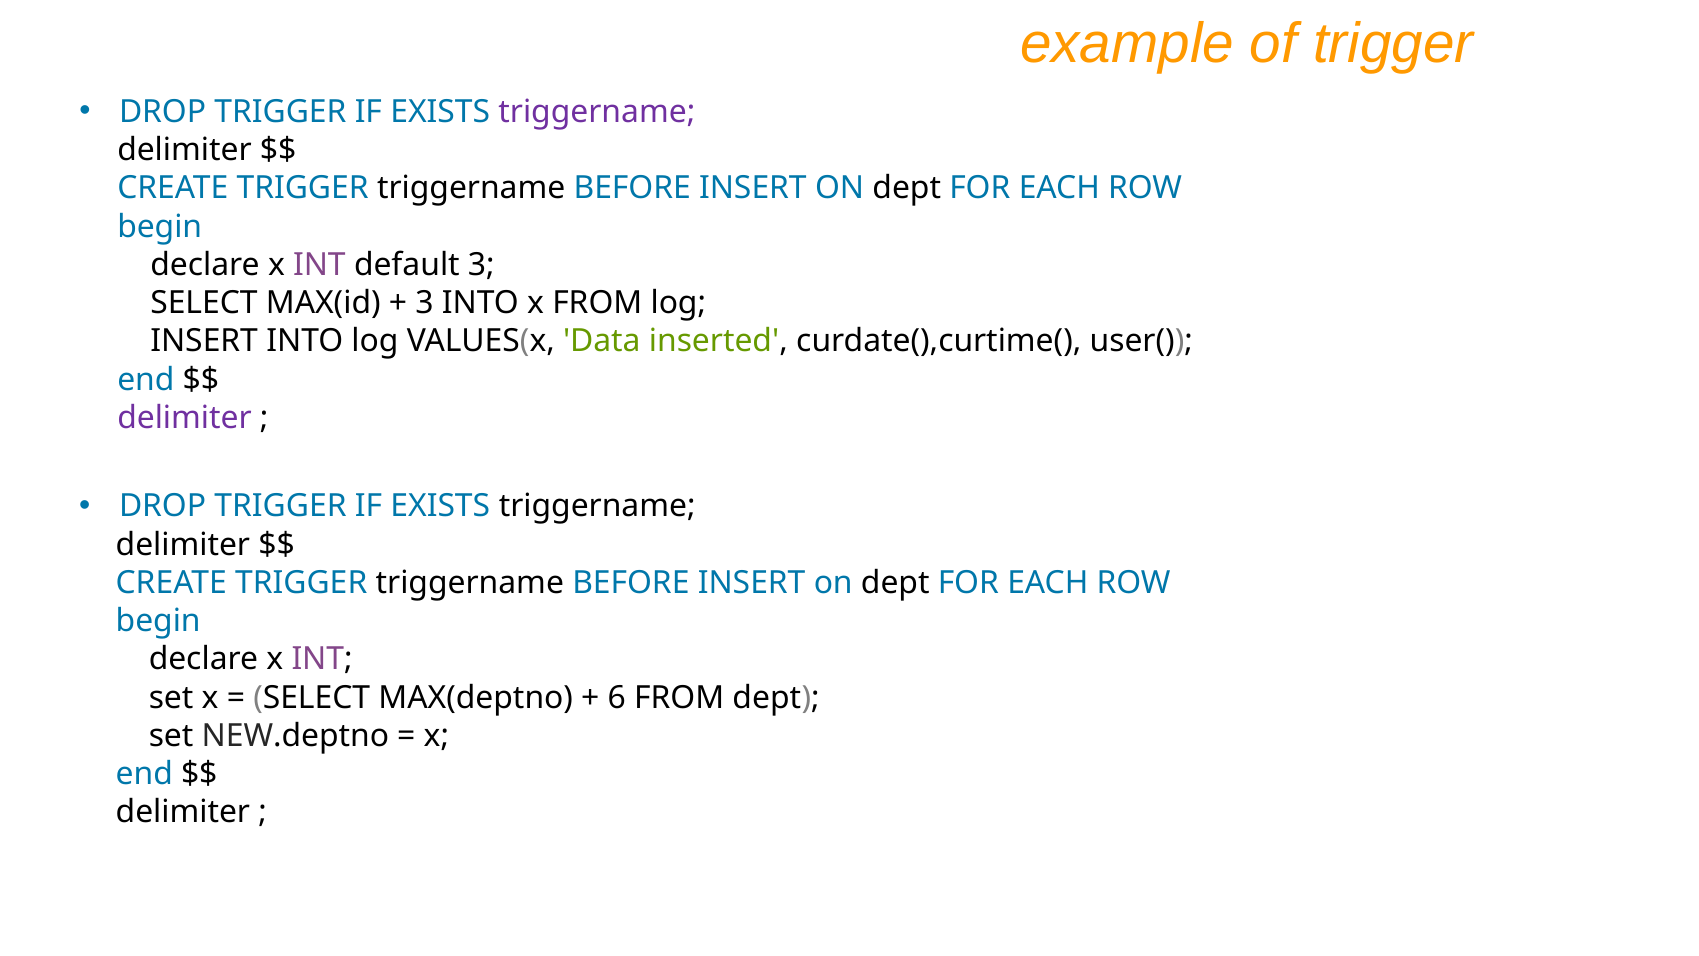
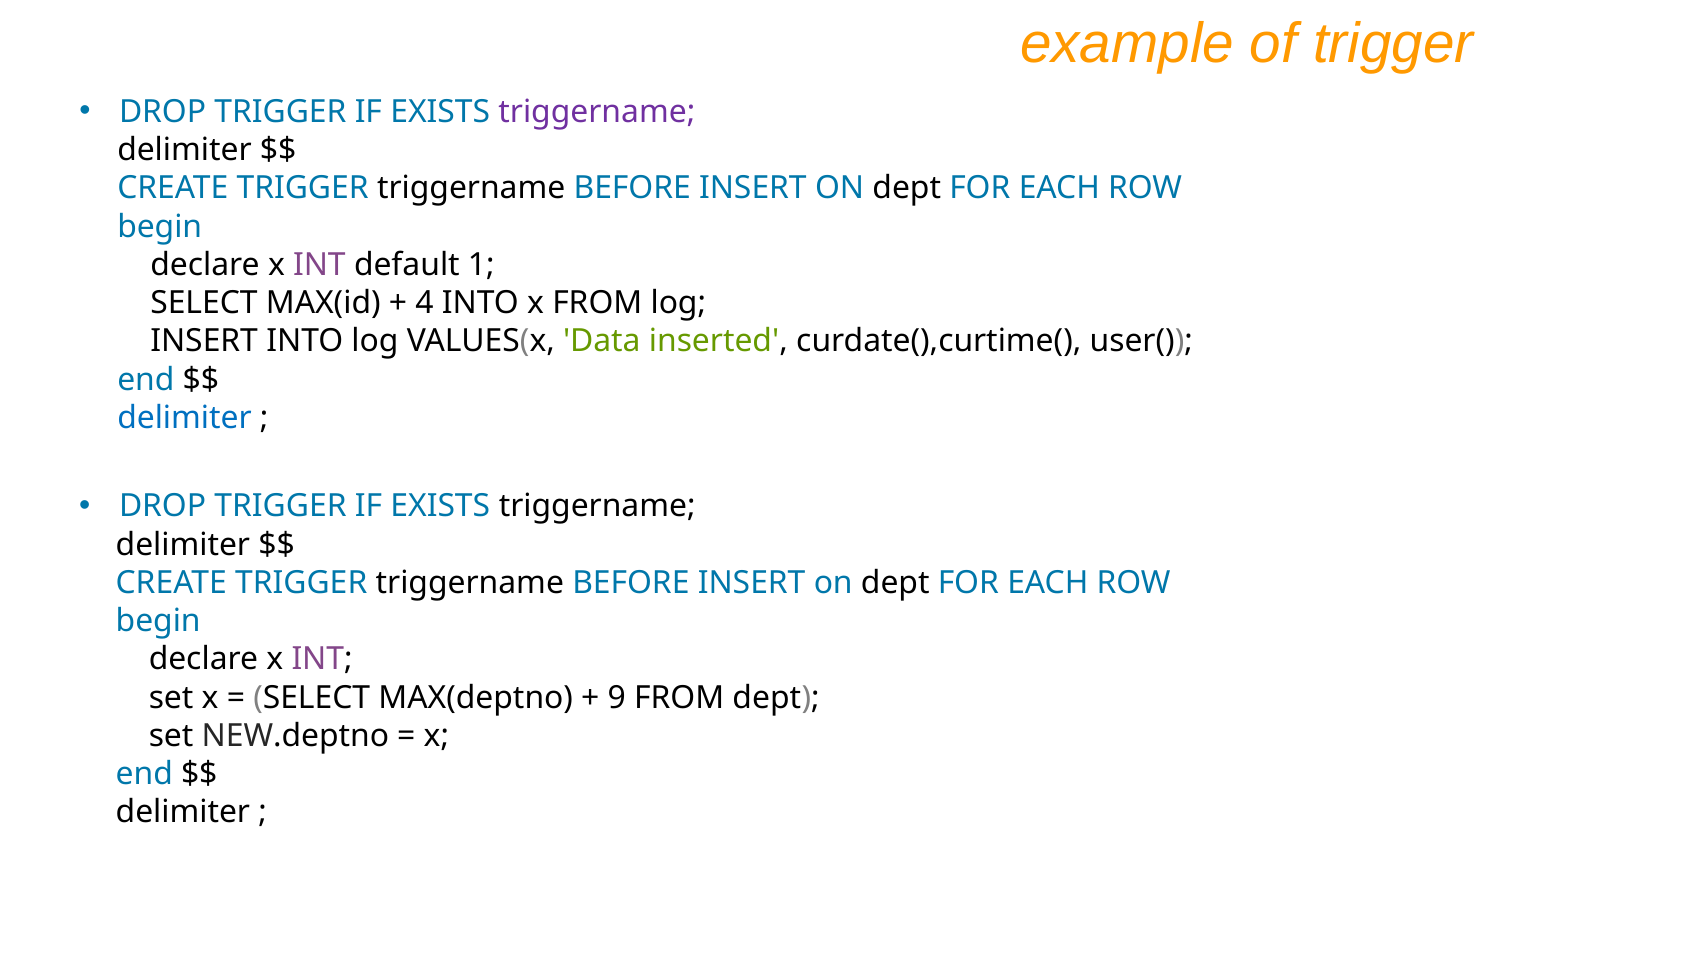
default 3: 3 -> 1
3 at (424, 303): 3 -> 4
delimiter at (184, 418) colour: purple -> blue
6: 6 -> 9
